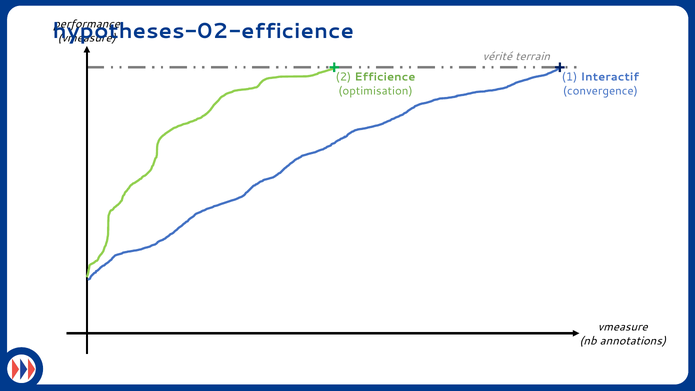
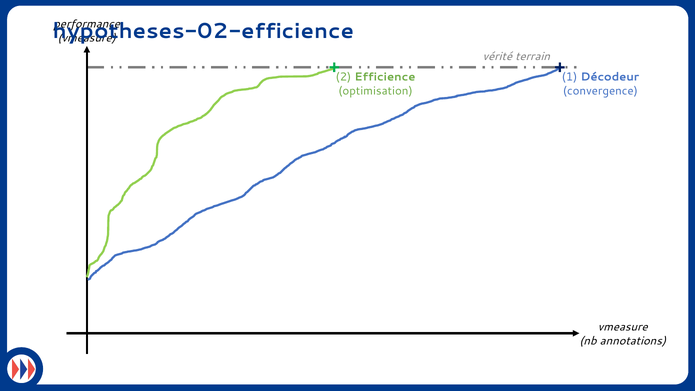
Interactif: Interactif -> Décodeur
